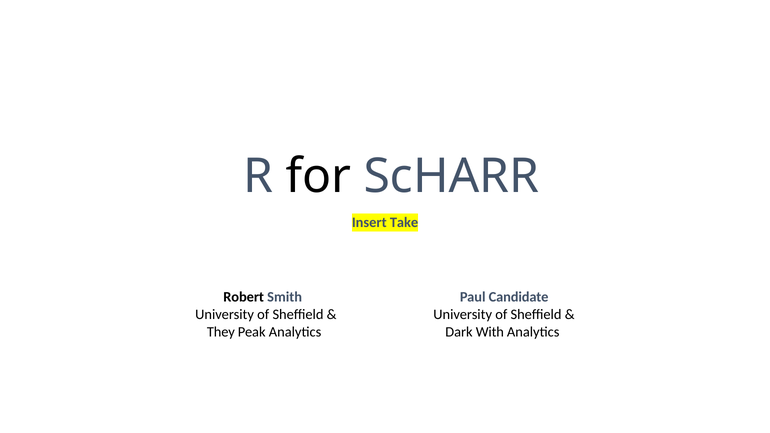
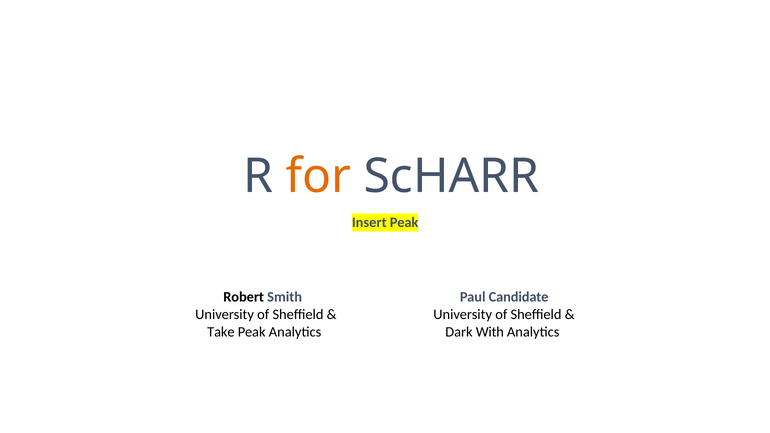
for colour: black -> orange
Insert Take: Take -> Peak
They: They -> Take
